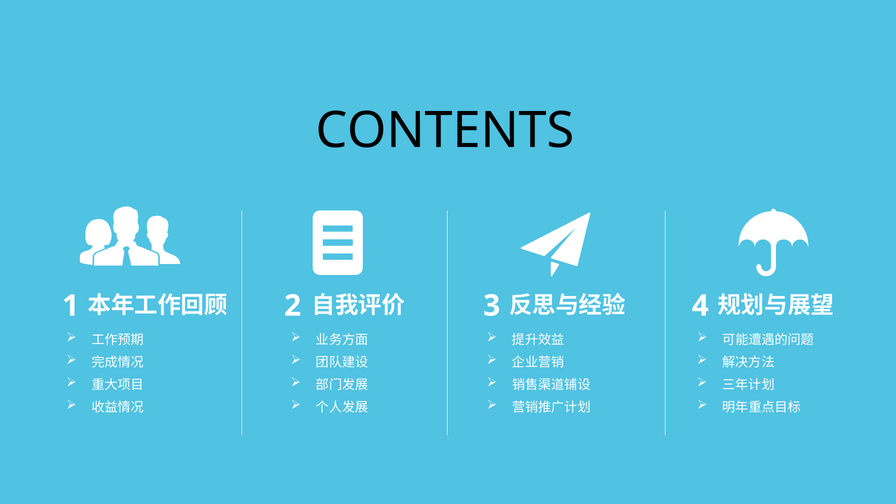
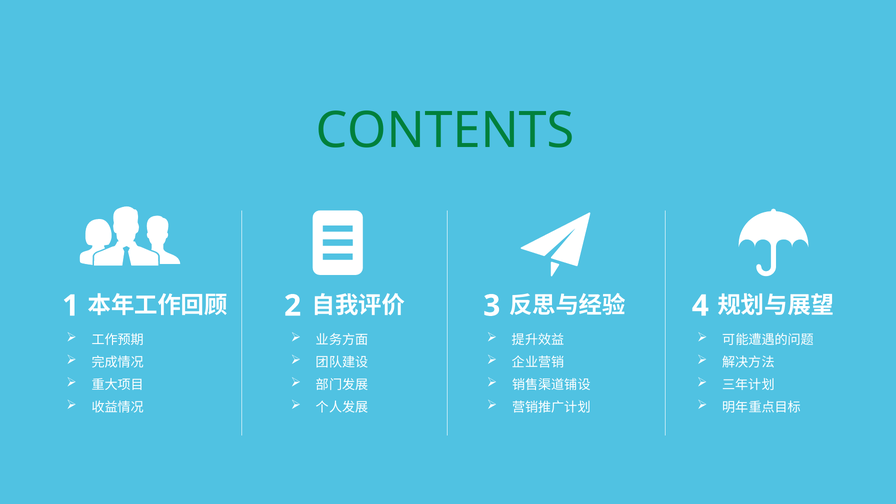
CONTENTS colour: black -> green
